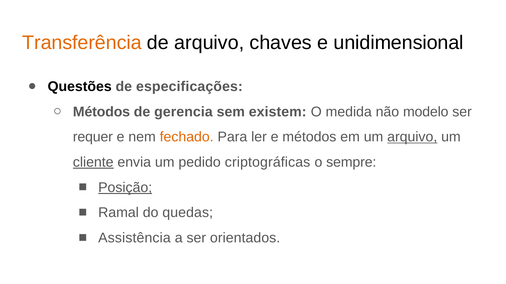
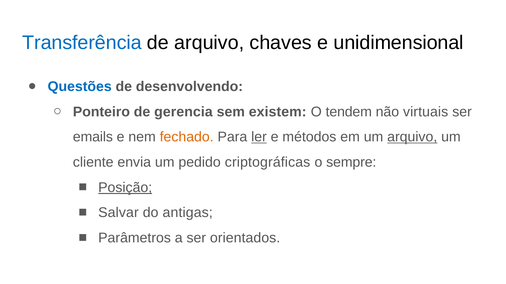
Transferência colour: orange -> blue
Questões colour: black -> blue
especificações: especificações -> desenvolvendo
Métodos at (101, 112): Métodos -> Ponteiro
medida: medida -> tendem
modelo: modelo -> virtuais
requer: requer -> emails
ler underline: none -> present
cliente underline: present -> none
Ramal: Ramal -> Salvar
quedas: quedas -> antigas
Assistência: Assistência -> Parâmetros
